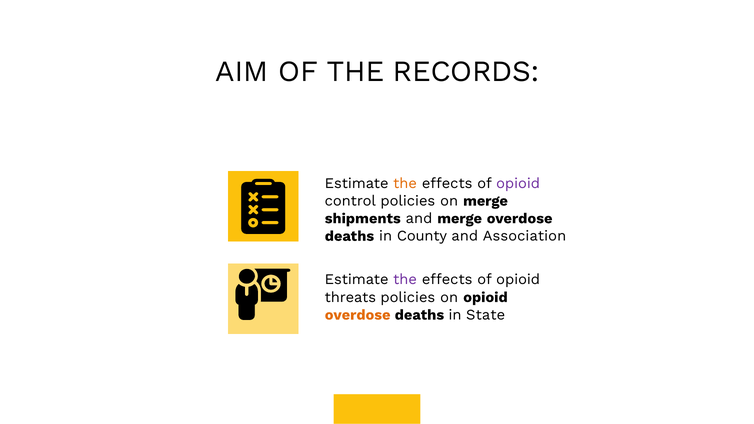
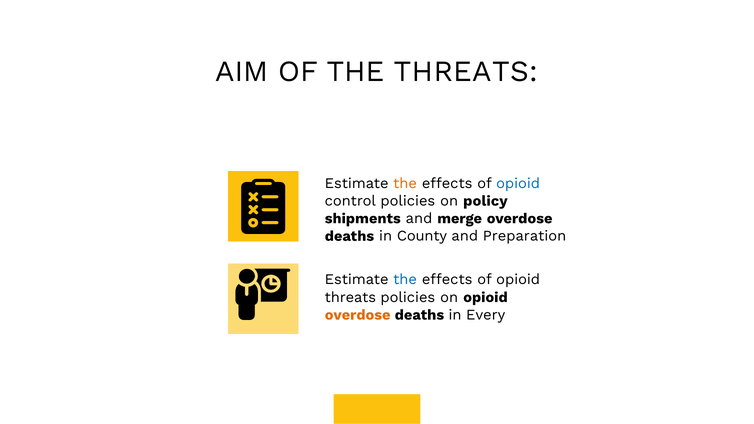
THE RECORDS: RECORDS -> THREATS
opioid at (518, 183) colour: purple -> blue
on merge: merge -> policy
Association: Association -> Preparation
the at (405, 280) colour: purple -> blue
State: State -> Every
